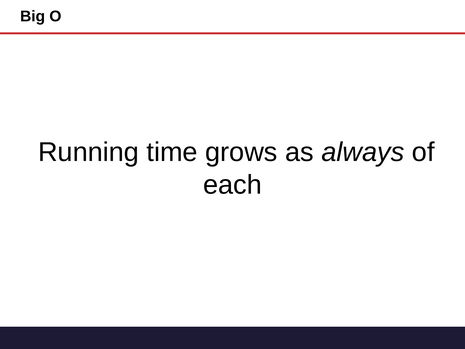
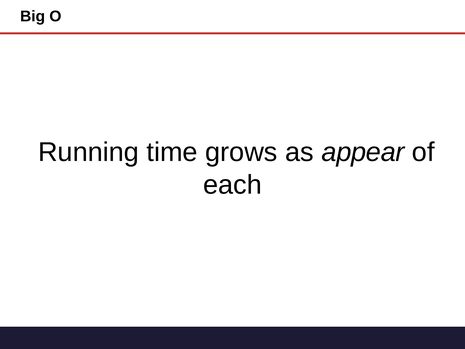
always: always -> appear
